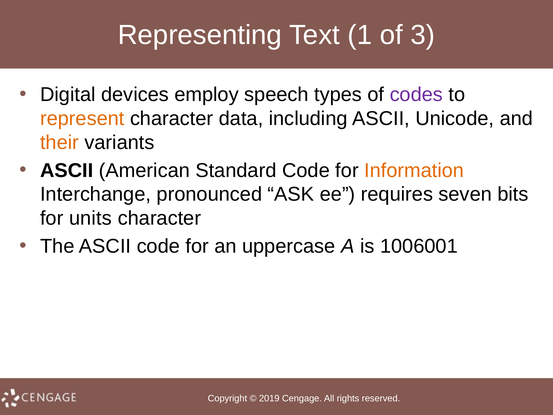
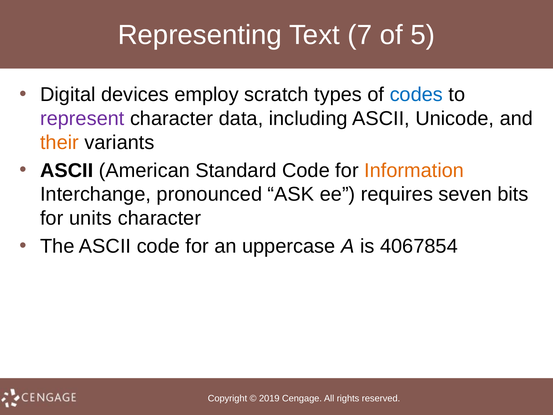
1: 1 -> 7
3: 3 -> 5
speech: speech -> scratch
codes colour: purple -> blue
represent colour: orange -> purple
1006001: 1006001 -> 4067854
